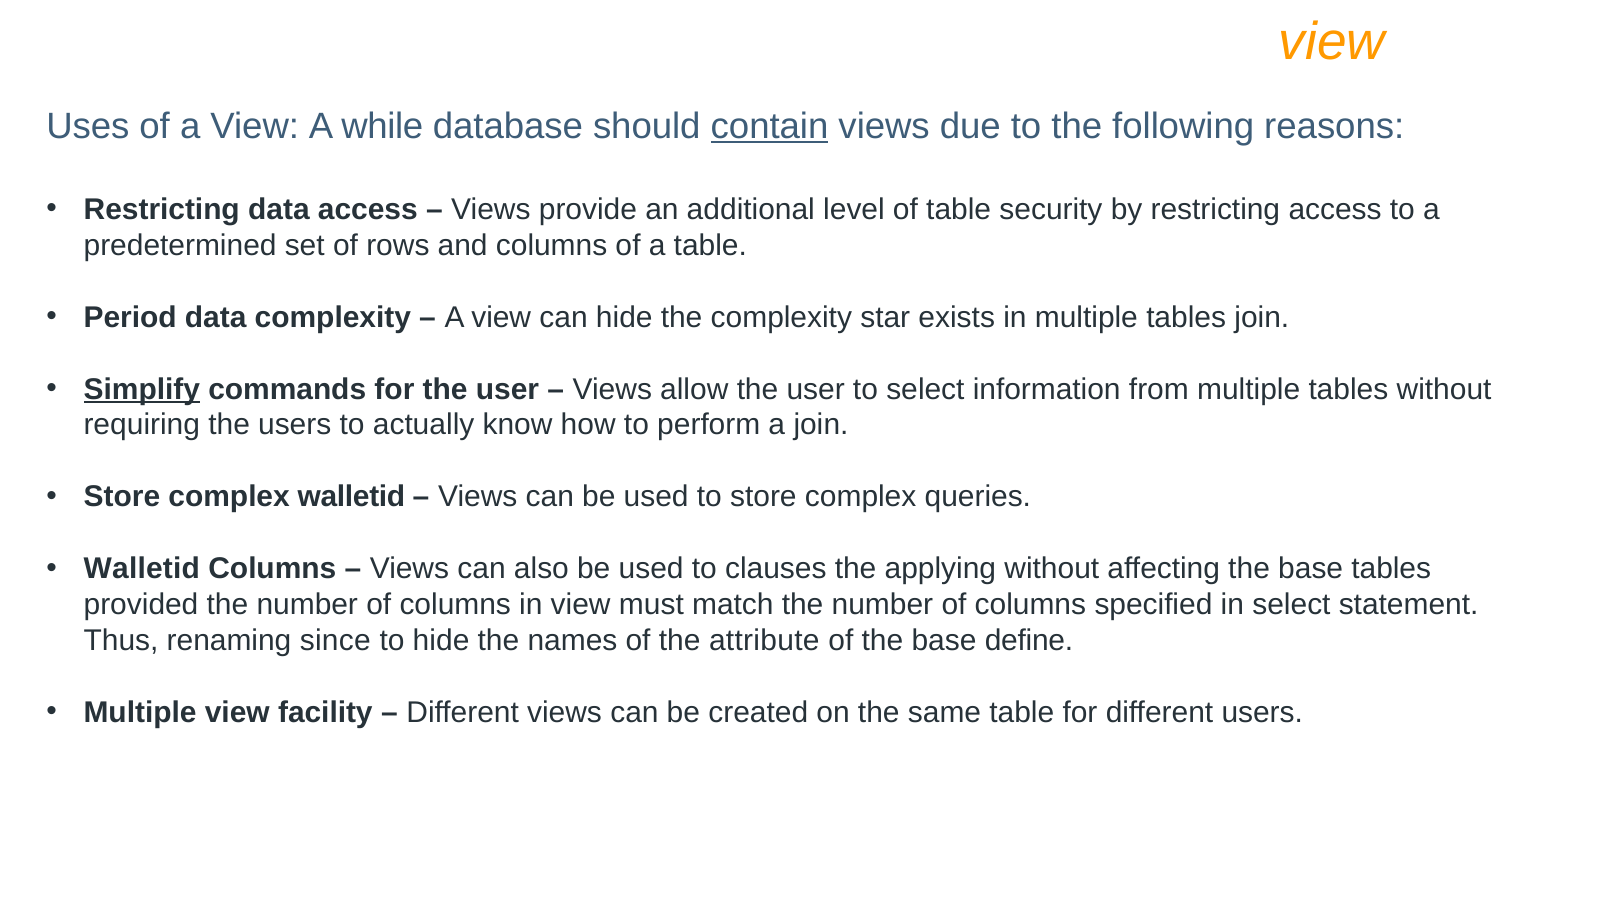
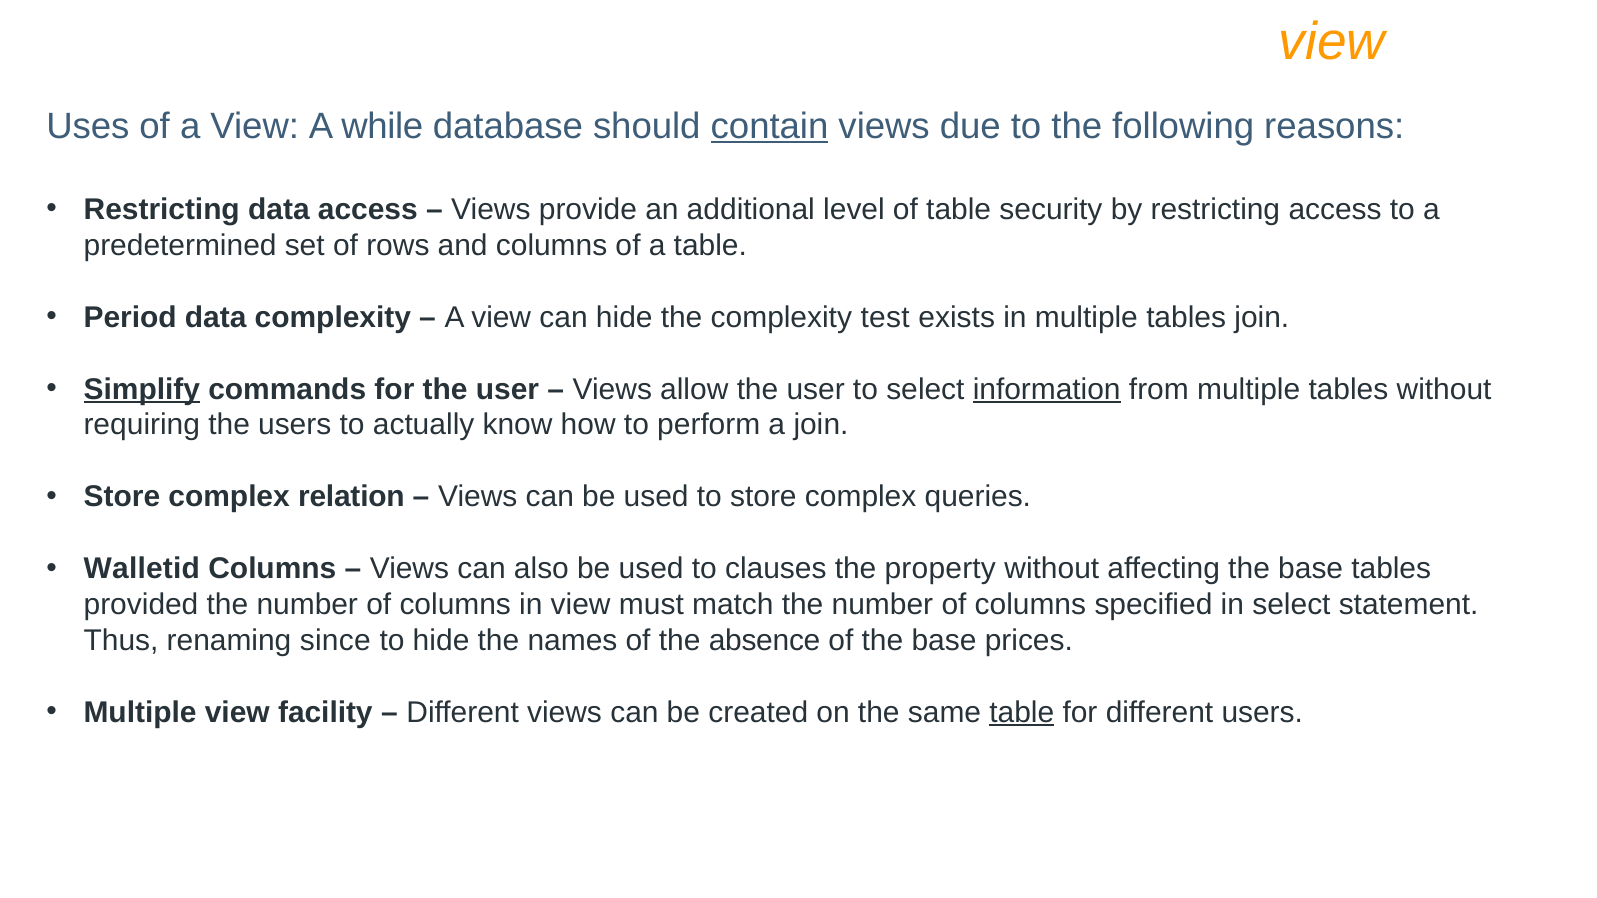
star: star -> test
information underline: none -> present
complex walletid: walletid -> relation
applying: applying -> property
attribute: attribute -> absence
define: define -> prices
table at (1022, 713) underline: none -> present
